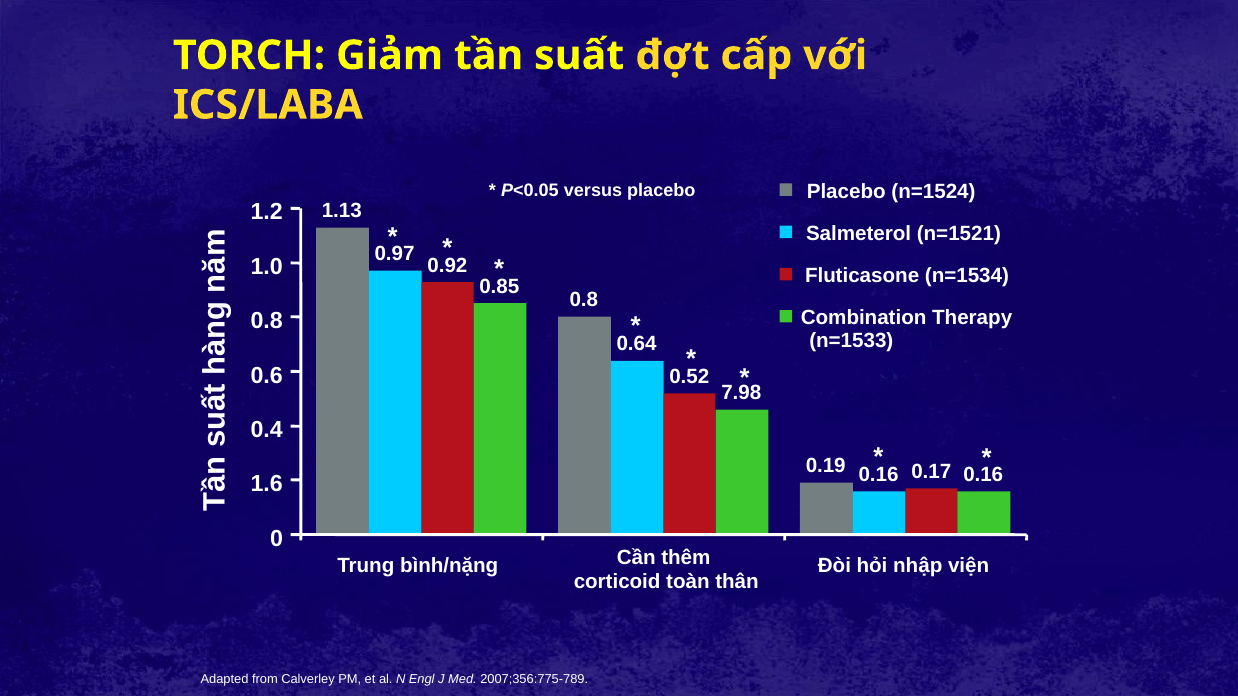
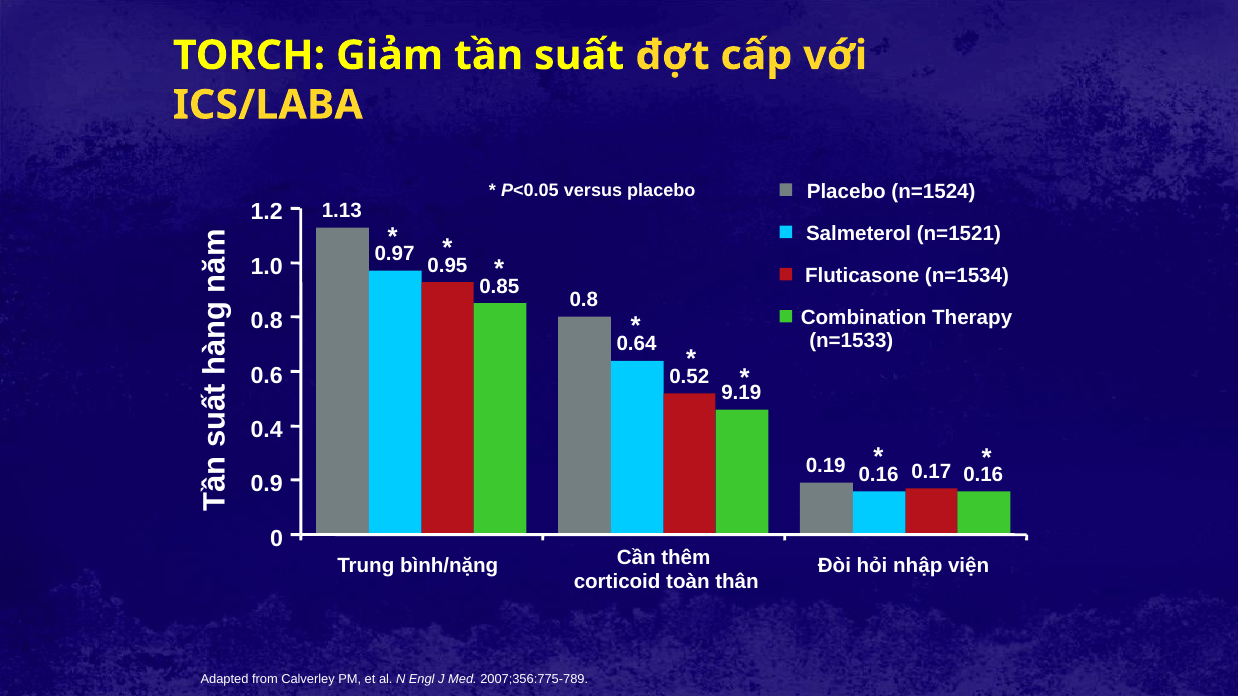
0.92: 0.92 -> 0.95
7.98: 7.98 -> 9.19
1.6: 1.6 -> 0.9
